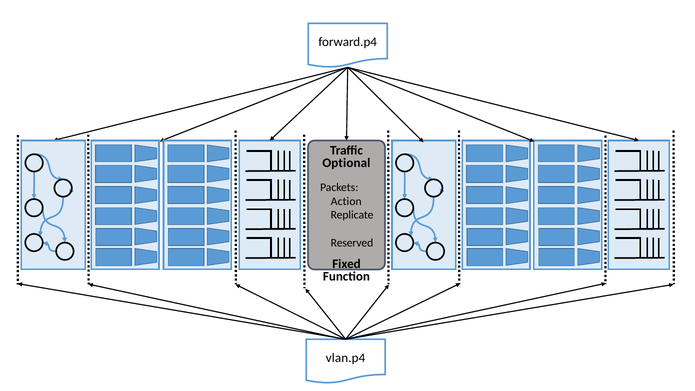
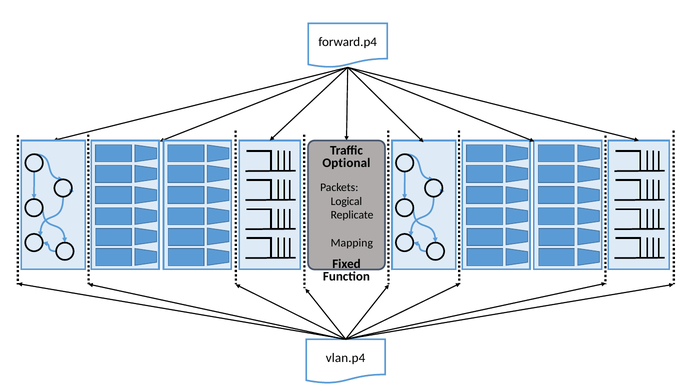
Action: Action -> Logical
Reserved: Reserved -> Mapping
